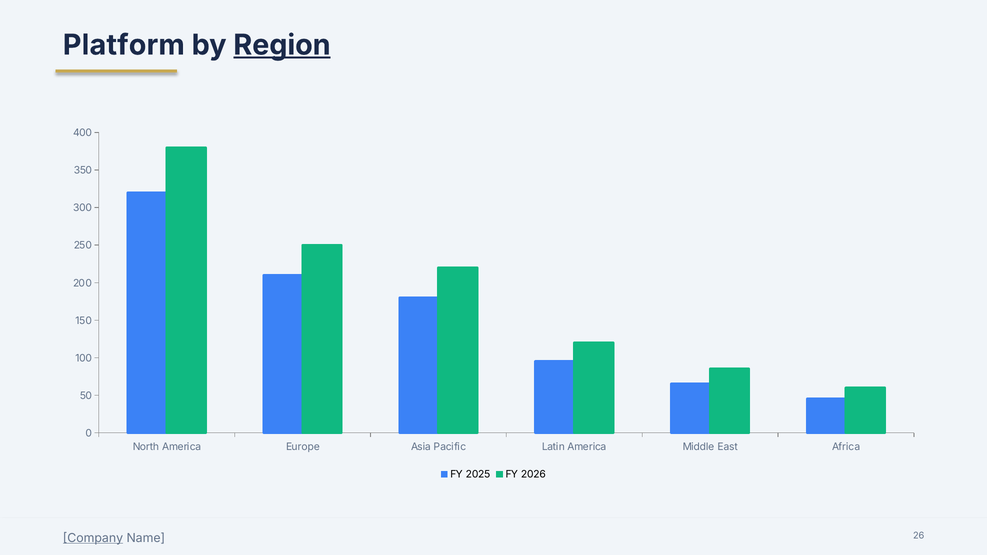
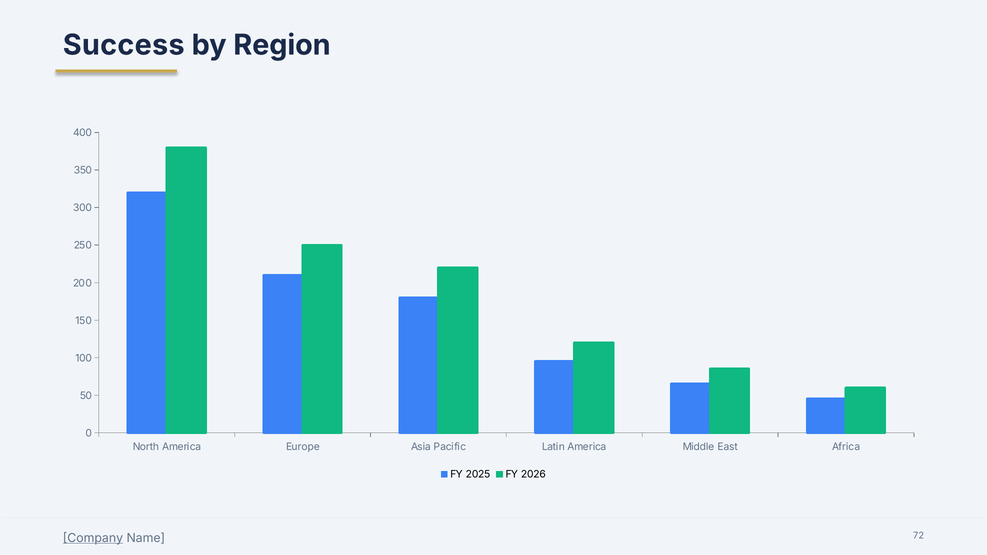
Platform: Platform -> Success
Region underline: present -> none
26: 26 -> 72
